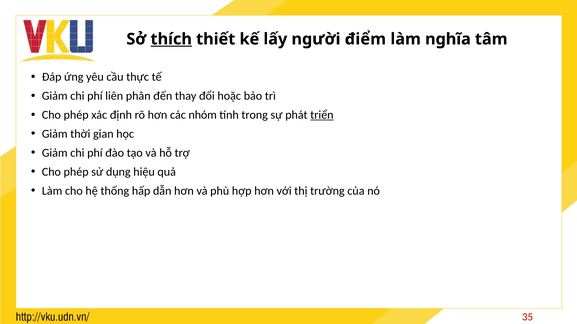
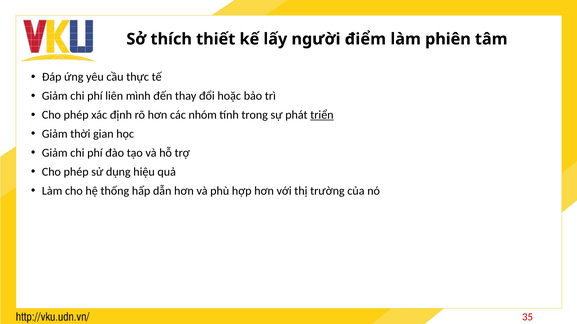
thích underline: present -> none
nghĩa: nghĩa -> phiên
phân: phân -> mình
